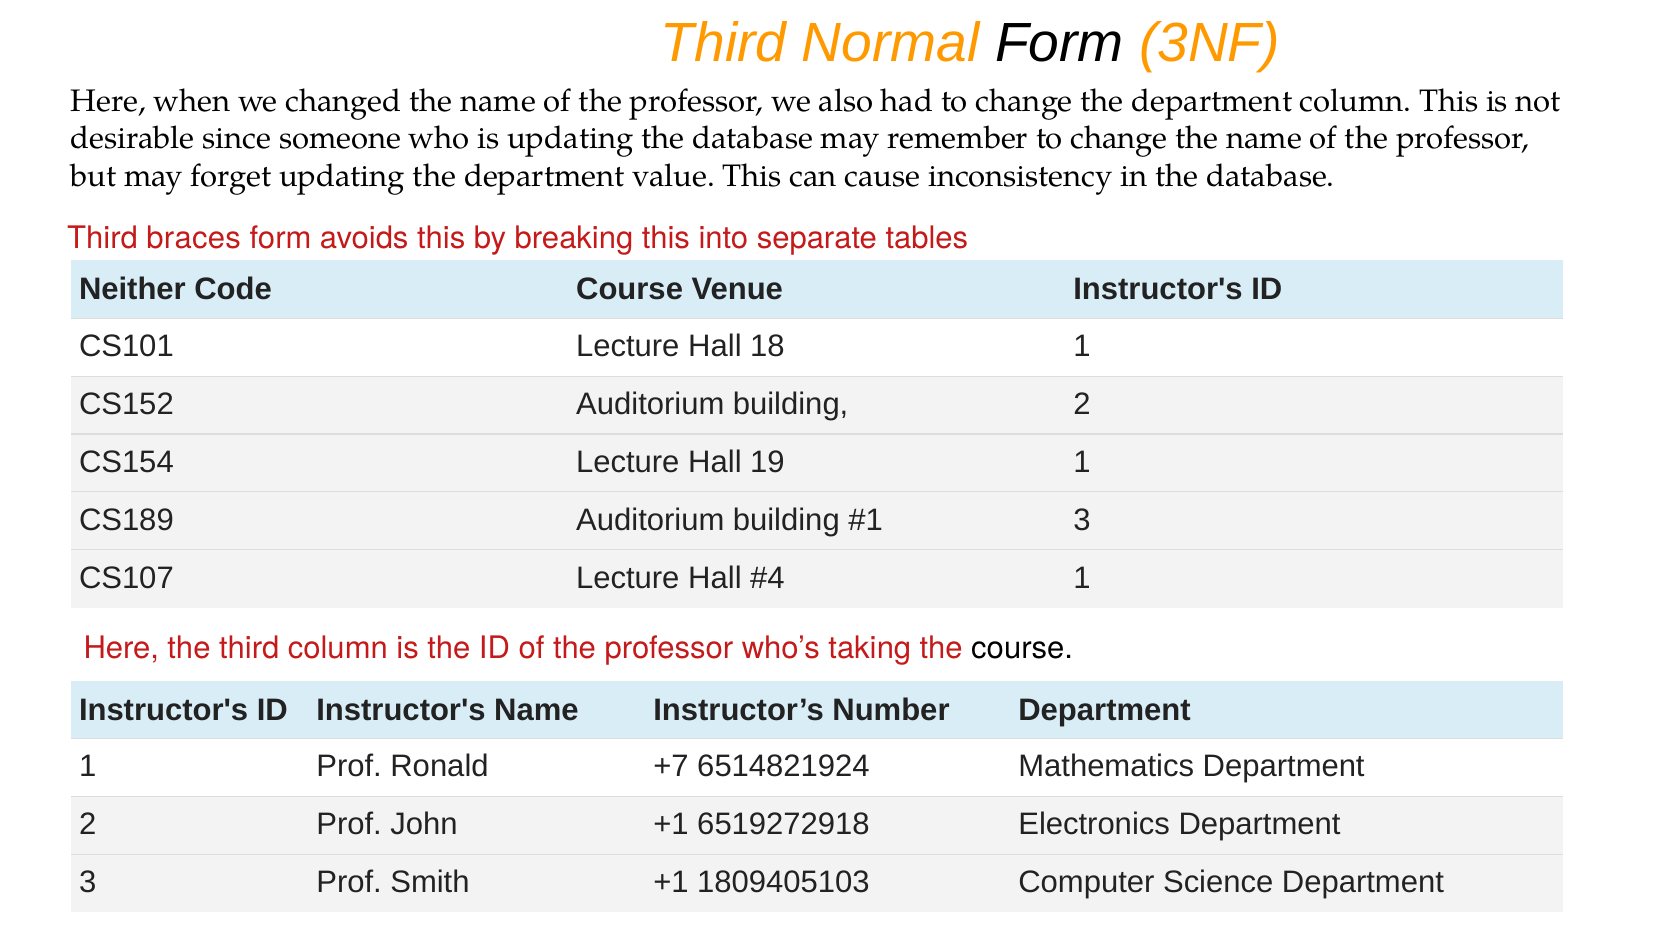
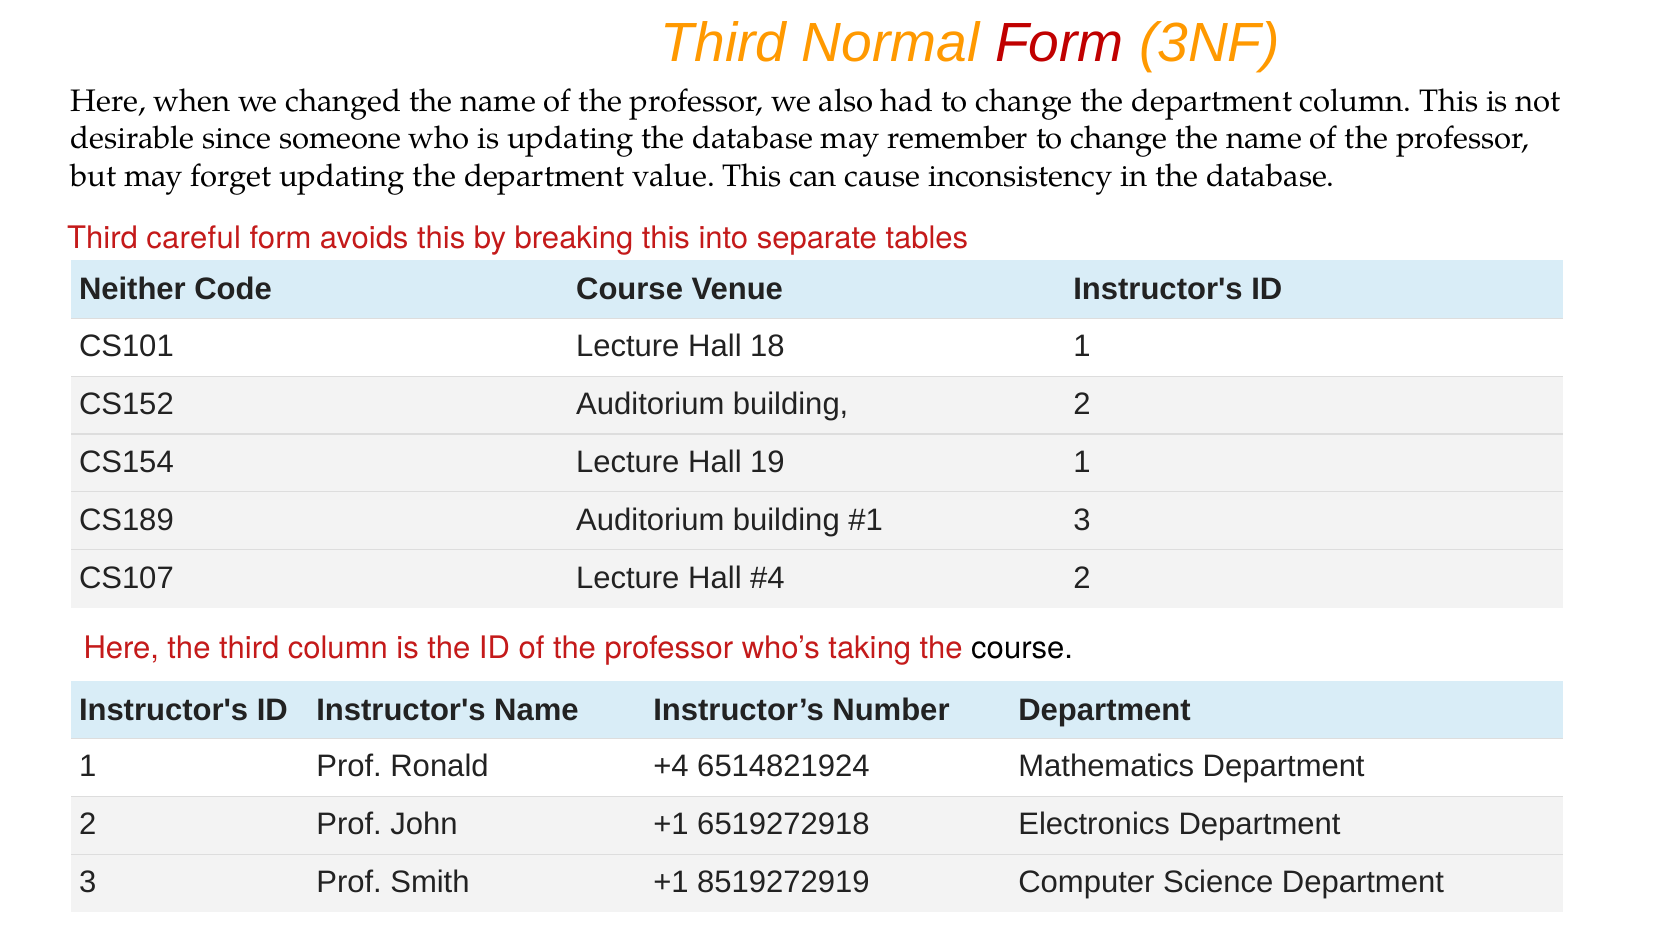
Form at (1059, 43) colour: black -> red
braces: braces -> careful
1 at (1082, 578): 1 -> 2
+7: +7 -> +4
1809405103: 1809405103 -> 8519272919
